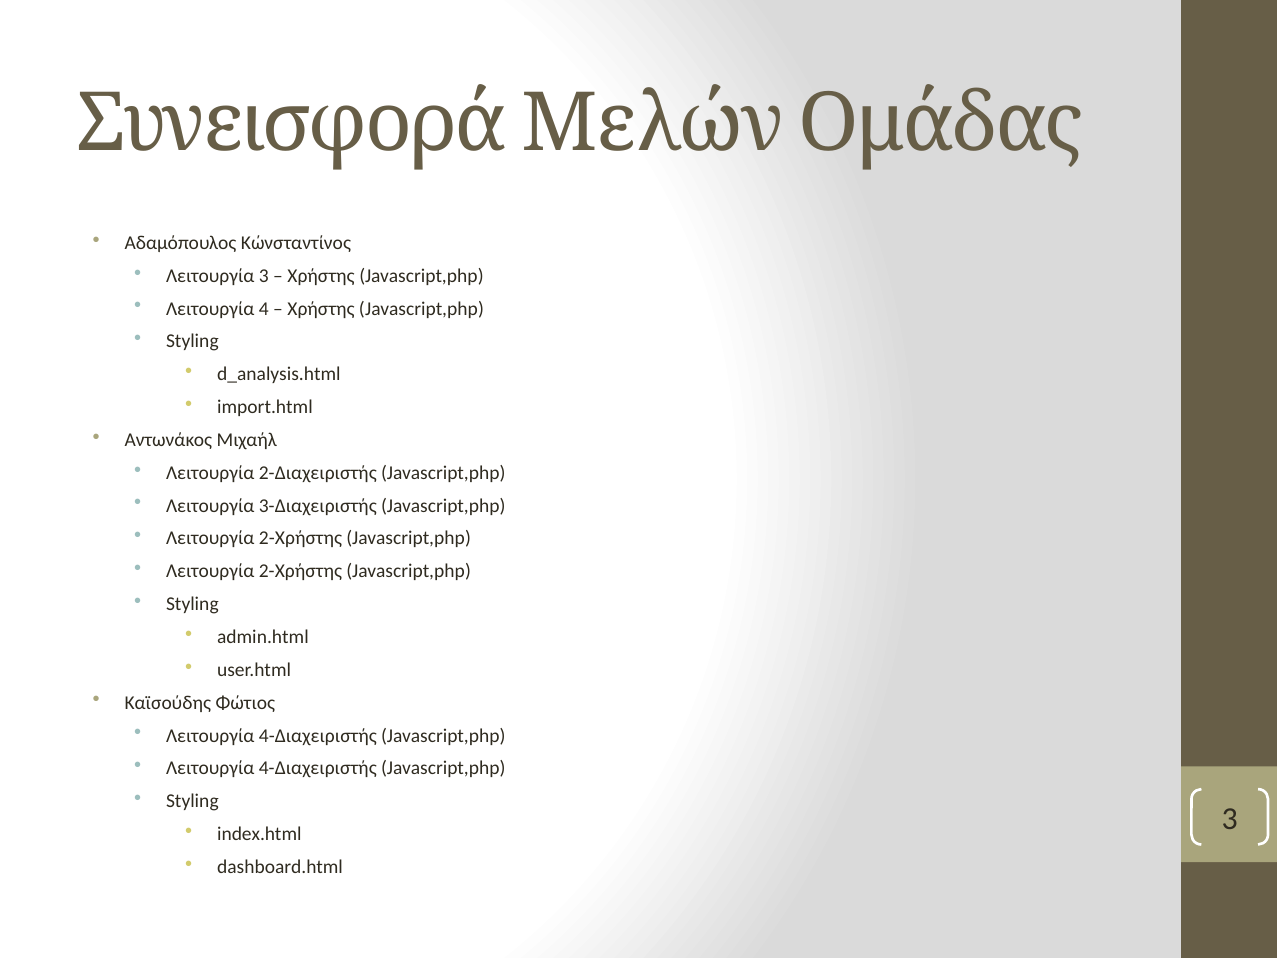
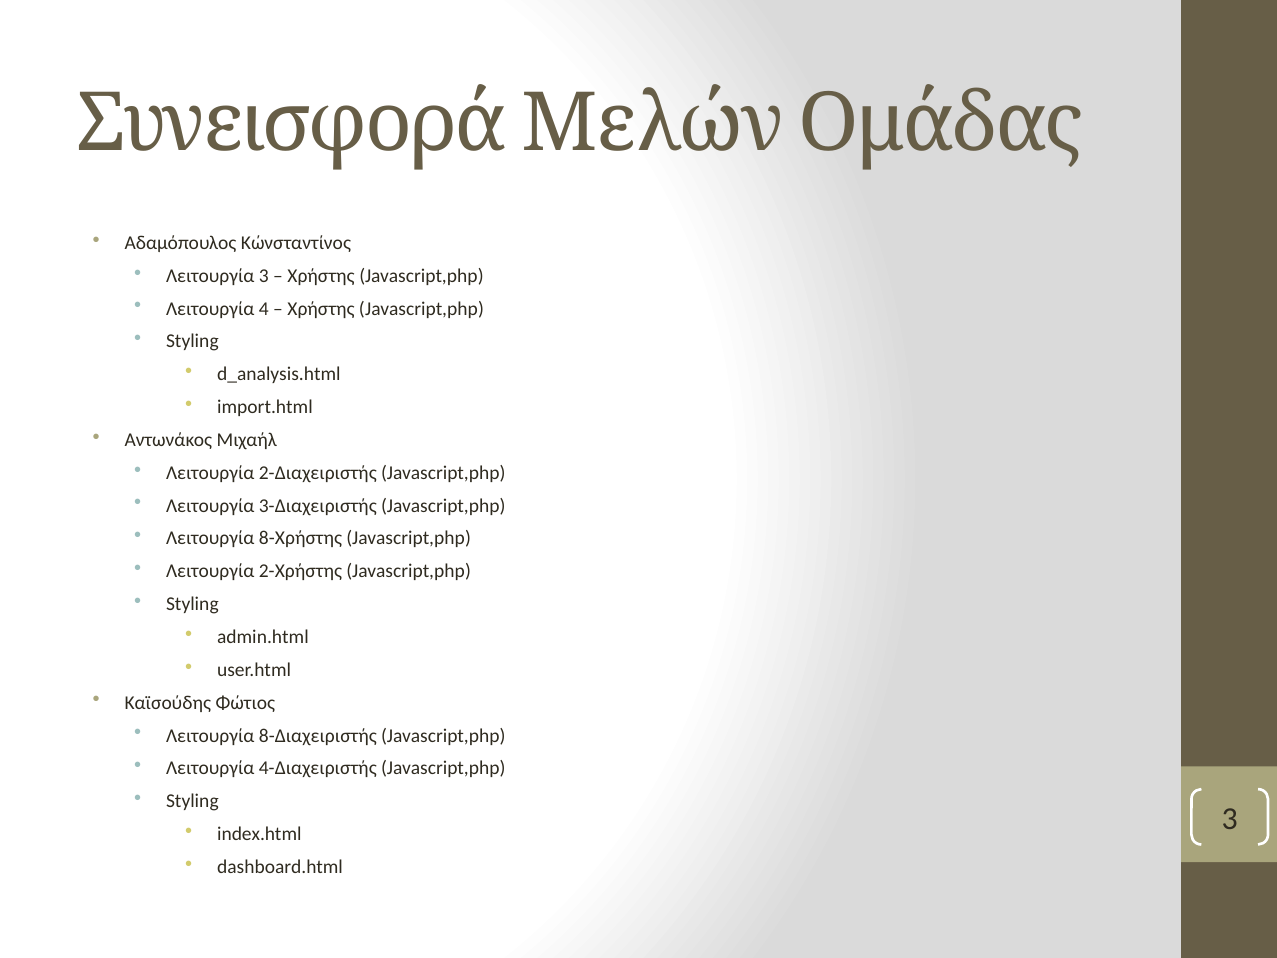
2-Χρήστης at (301, 538): 2-Χρήστης -> 8-Χρήστης
4-Διαχειριστής at (318, 735): 4-Διαχειριστής -> 8-Διαχειριστής
